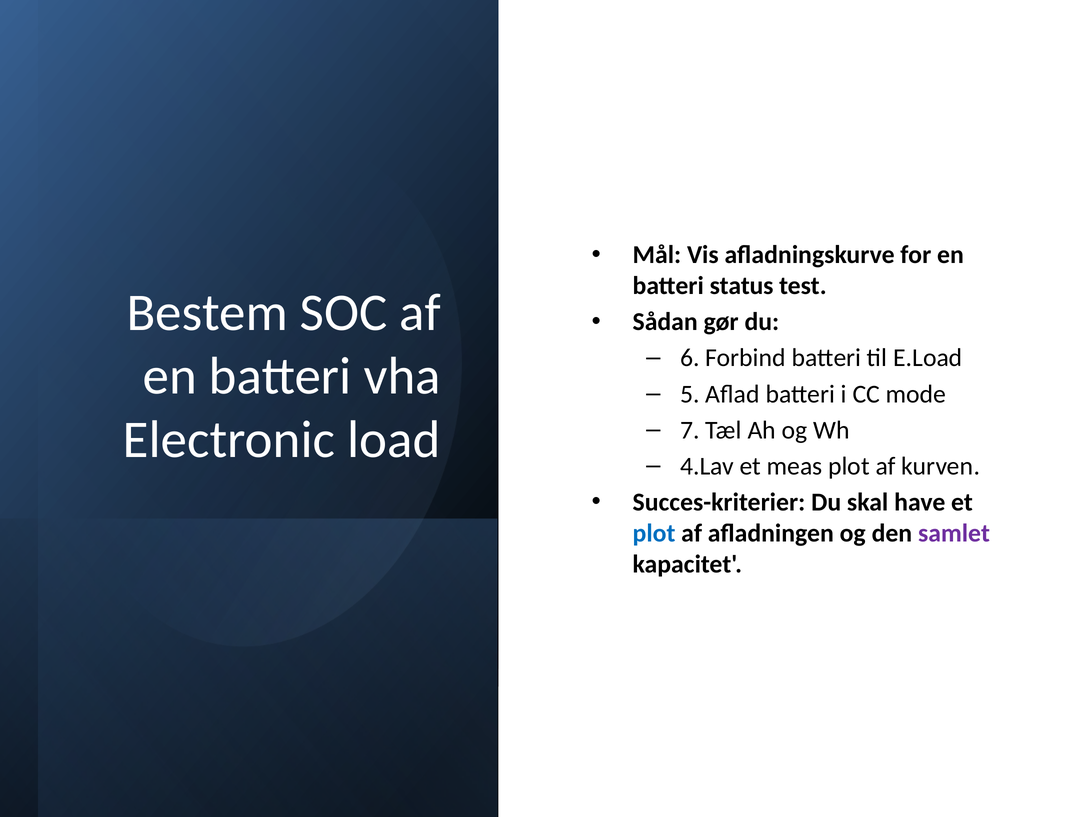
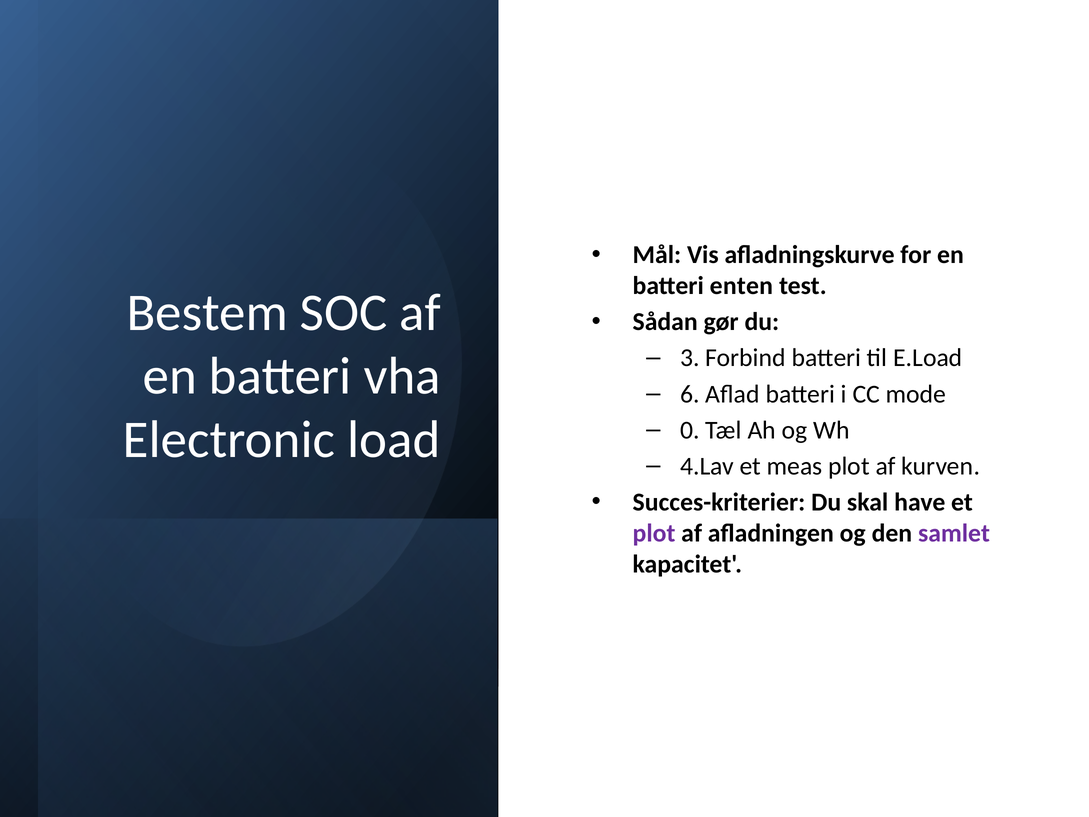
status: status -> enten
6: 6 -> 3
5: 5 -> 6
7: 7 -> 0
plot at (654, 533) colour: blue -> purple
